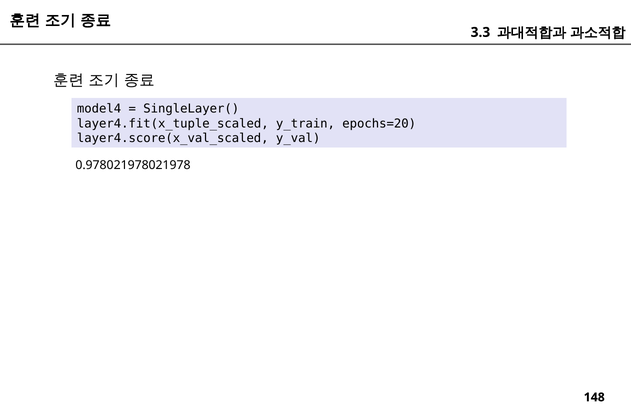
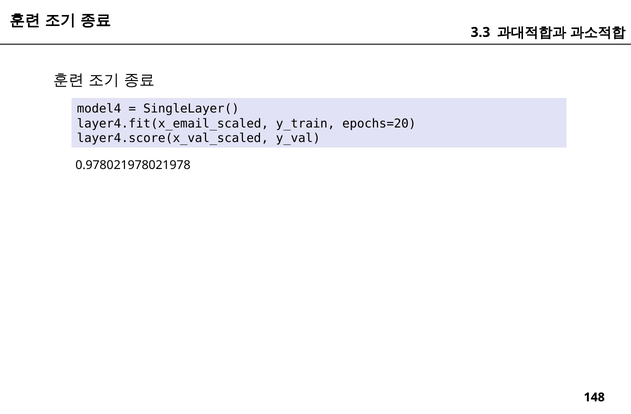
layer4.fit(x_tuple_scaled: layer4.fit(x_tuple_scaled -> layer4.fit(x_email_scaled
